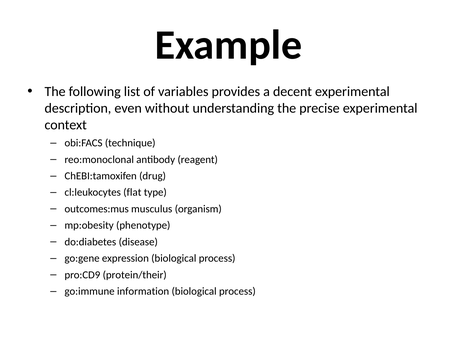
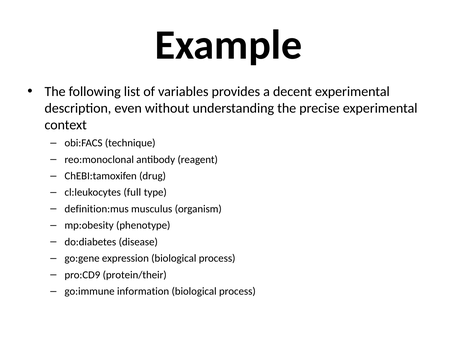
flat: flat -> full
outcomes:mus: outcomes:mus -> definition:mus
